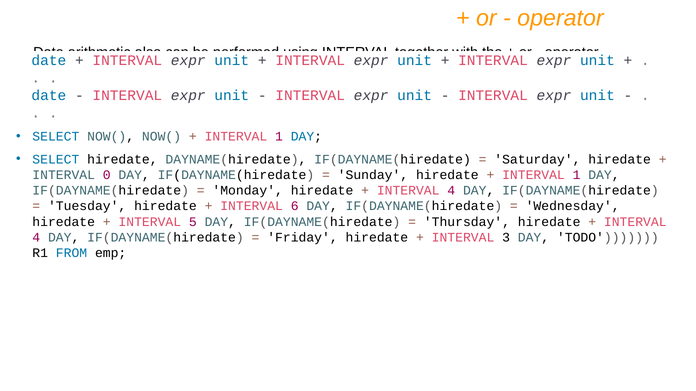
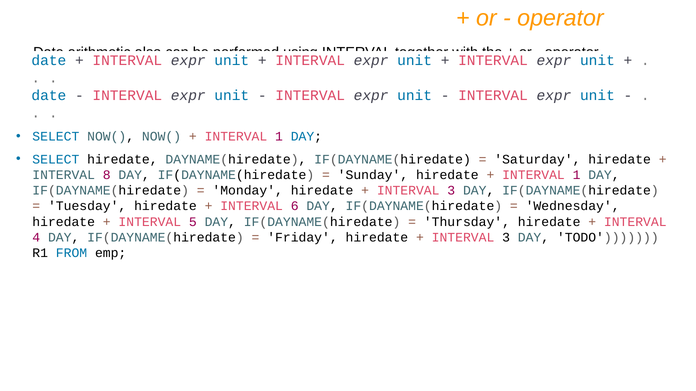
0: 0 -> 8
4 at (451, 191): 4 -> 3
